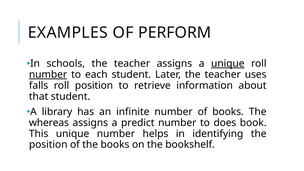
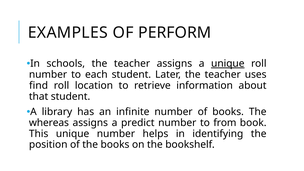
number at (48, 75) underline: present -> none
falls: falls -> find
roll position: position -> location
does: does -> from
